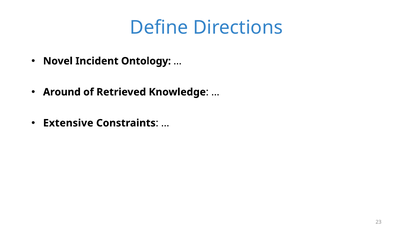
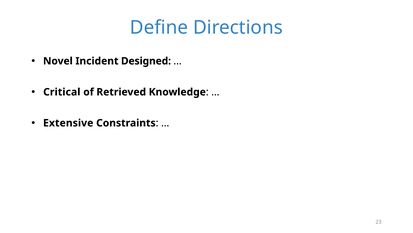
Ontology: Ontology -> Designed
Around: Around -> Critical
